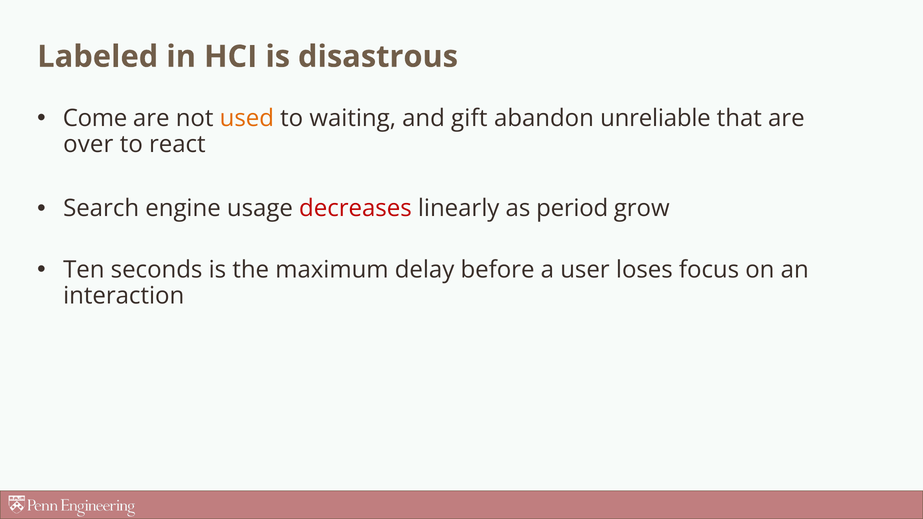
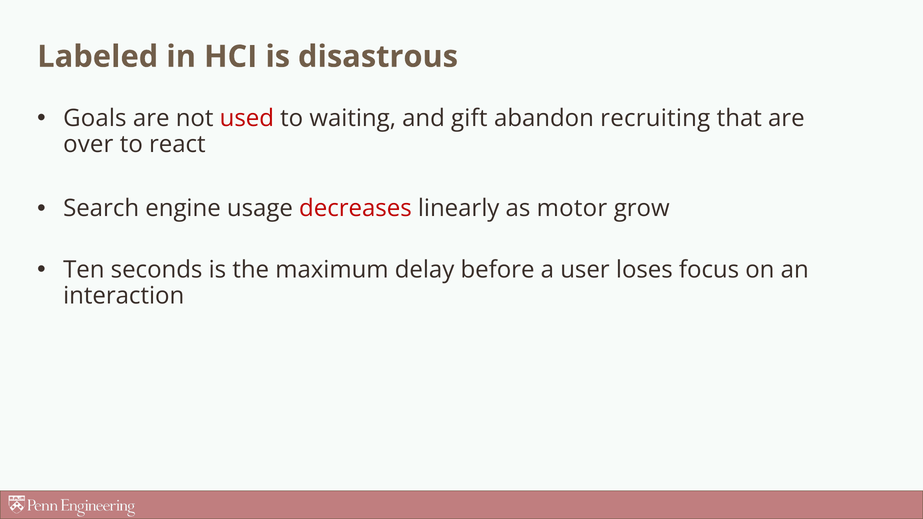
Come: Come -> Goals
used colour: orange -> red
unreliable: unreliable -> recruiting
period: period -> motor
